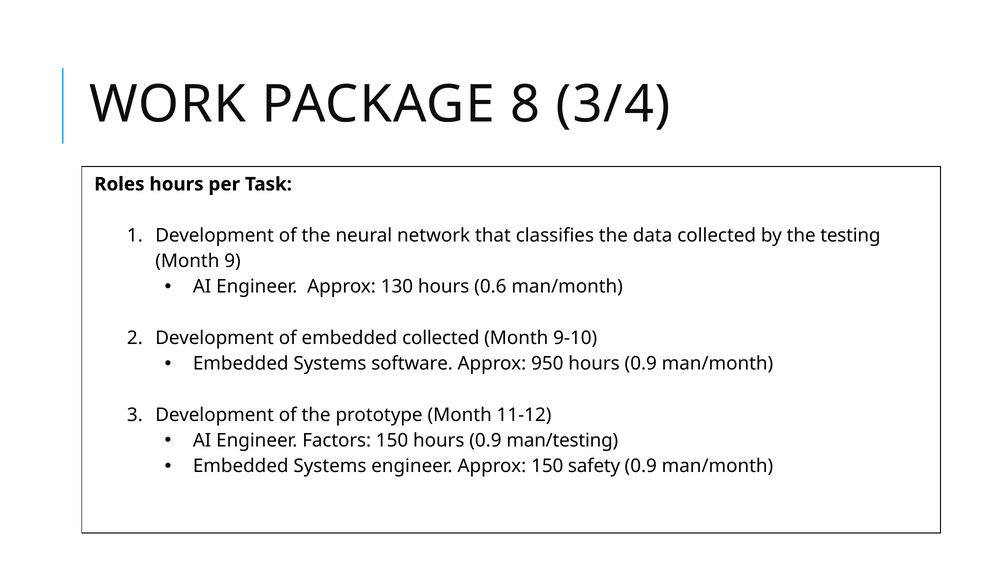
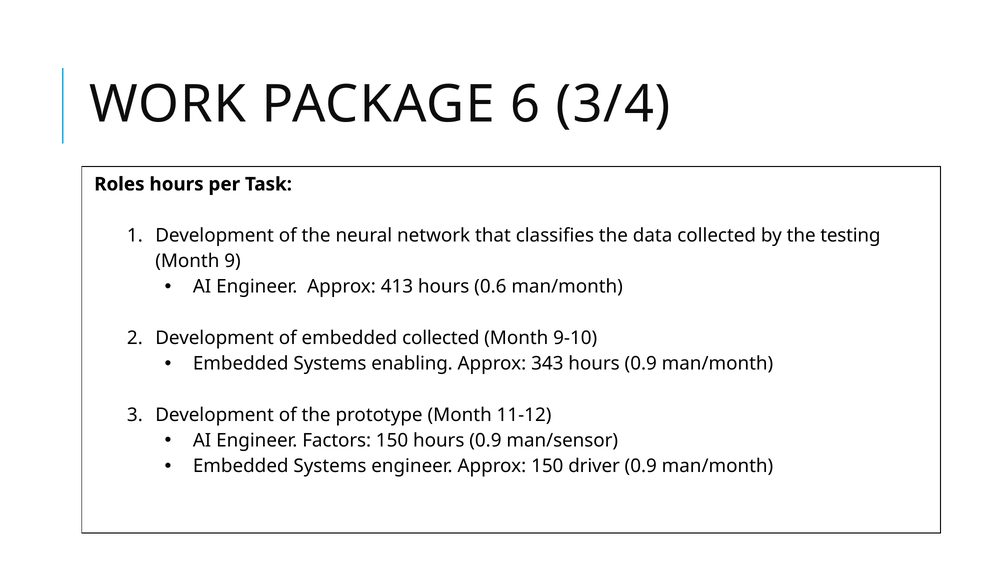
8: 8 -> 6
130: 130 -> 413
software: software -> enabling
950: 950 -> 343
man/testing: man/testing -> man/sensor
safety: safety -> driver
